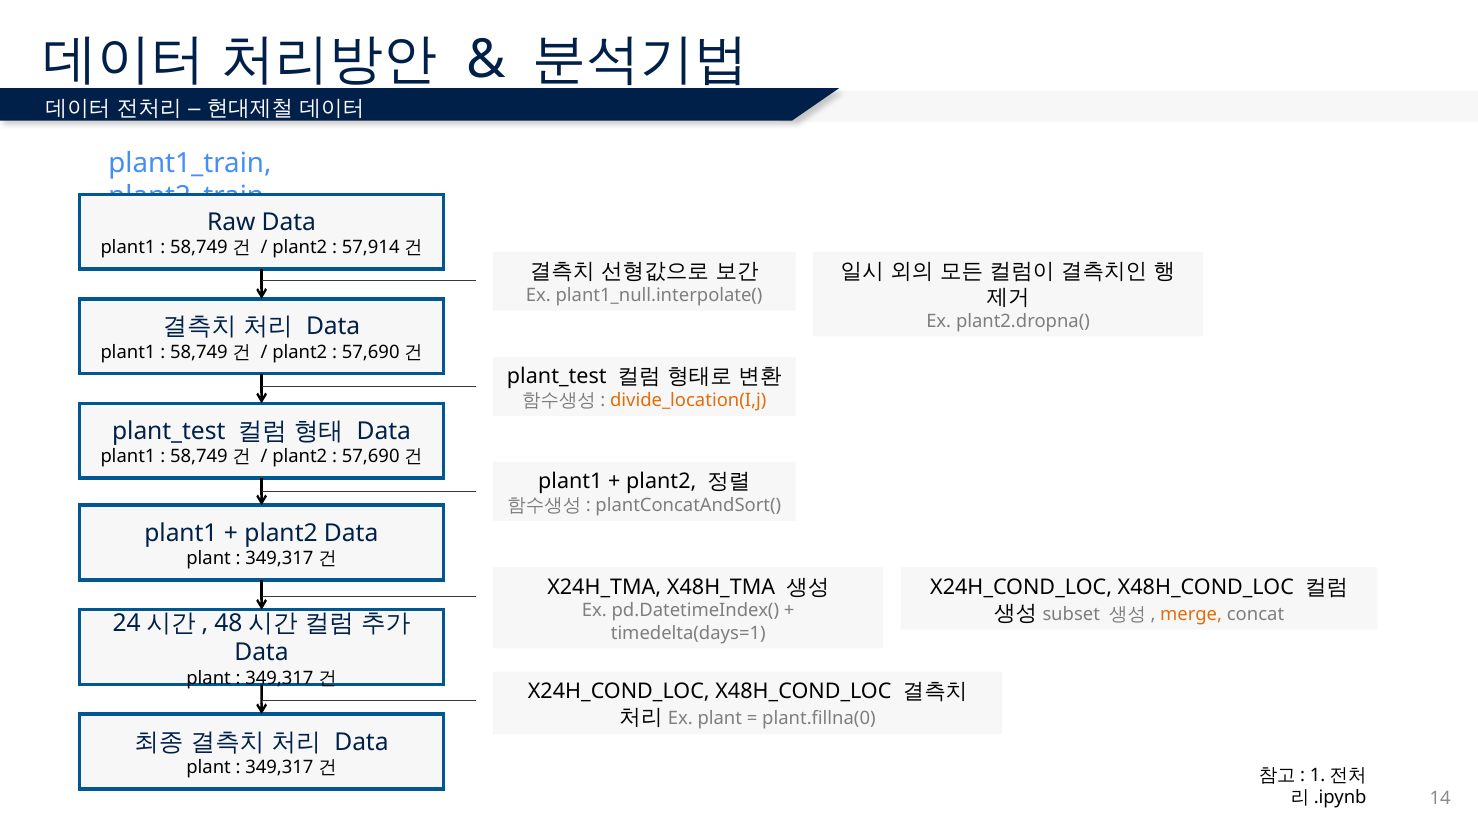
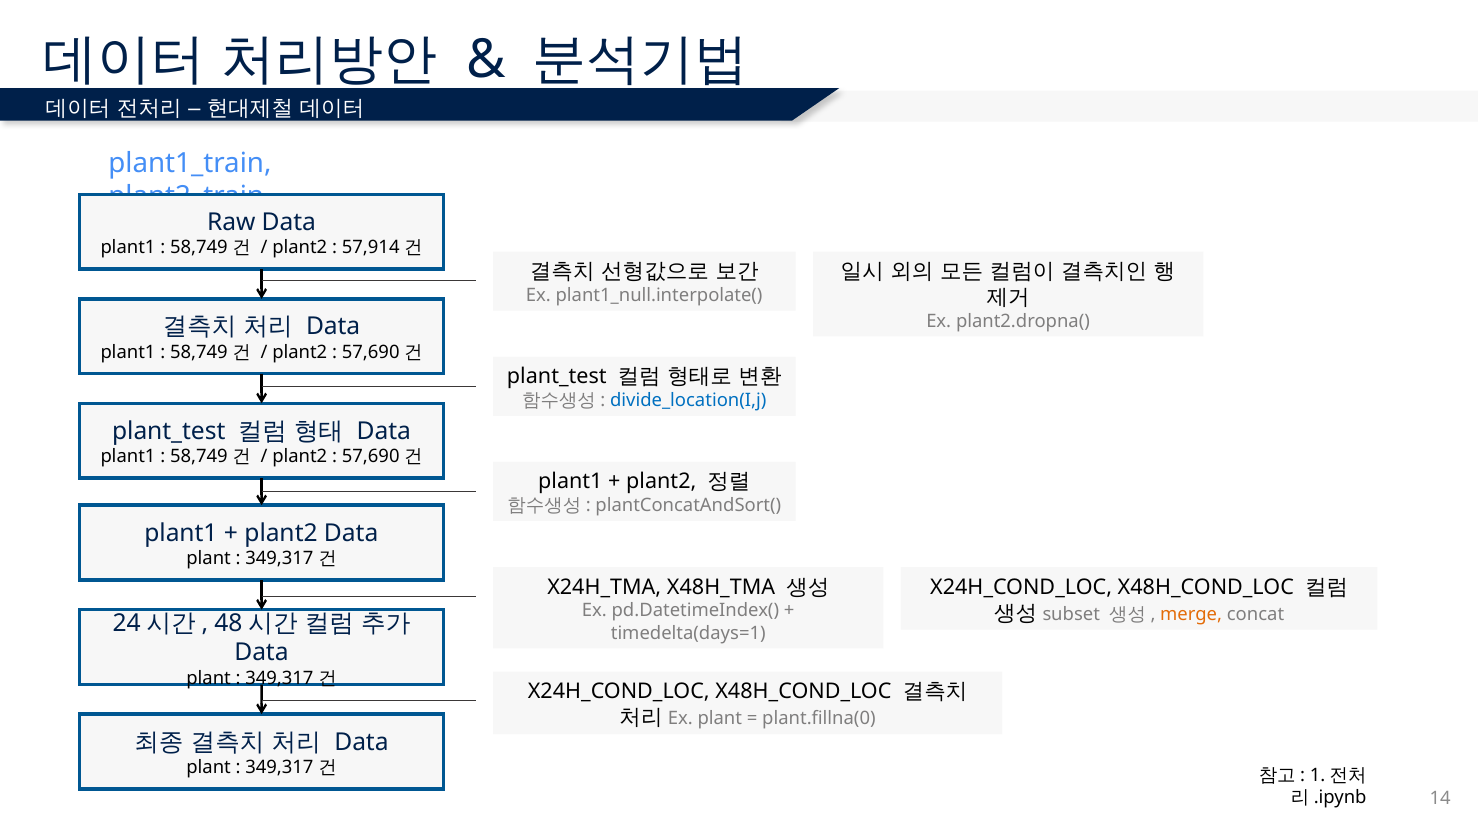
divide_location(I,j colour: orange -> blue
